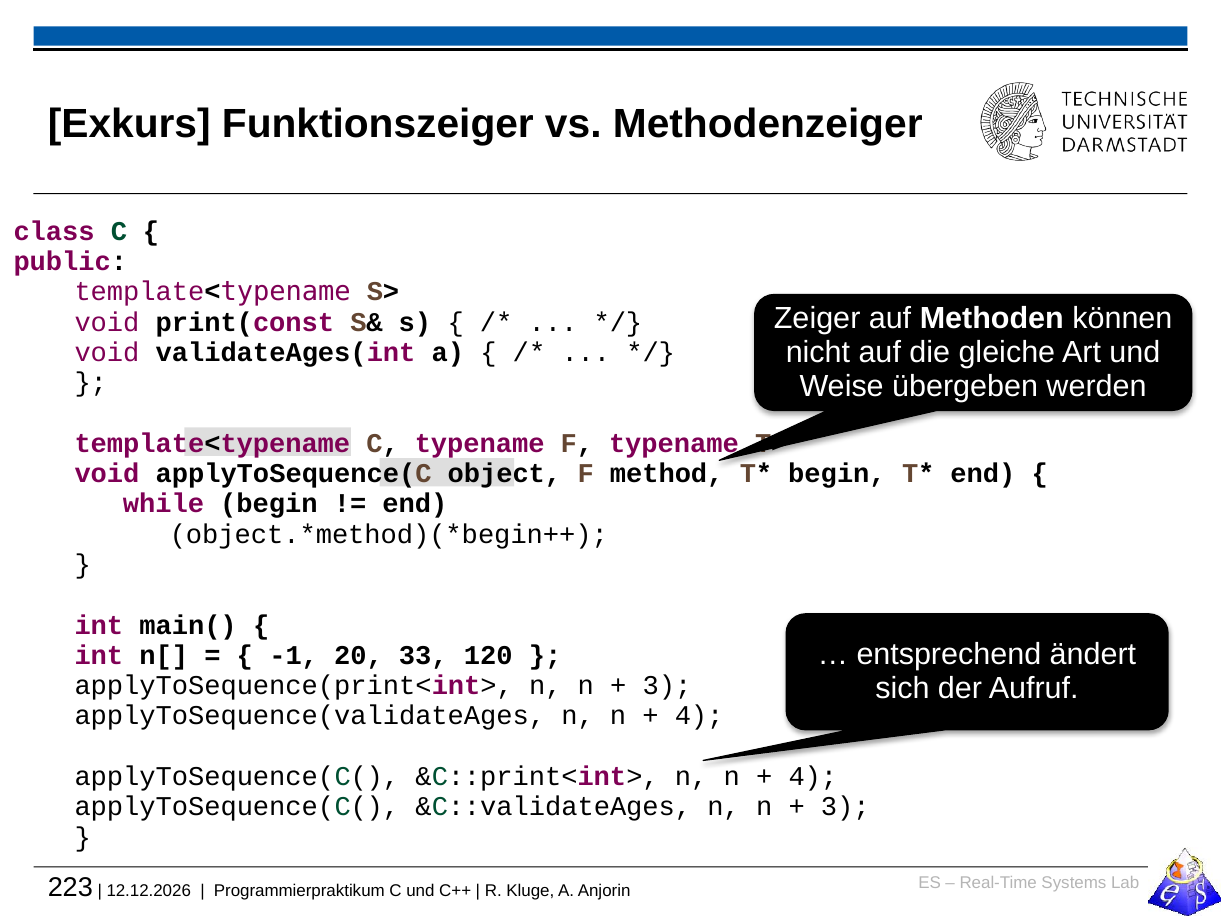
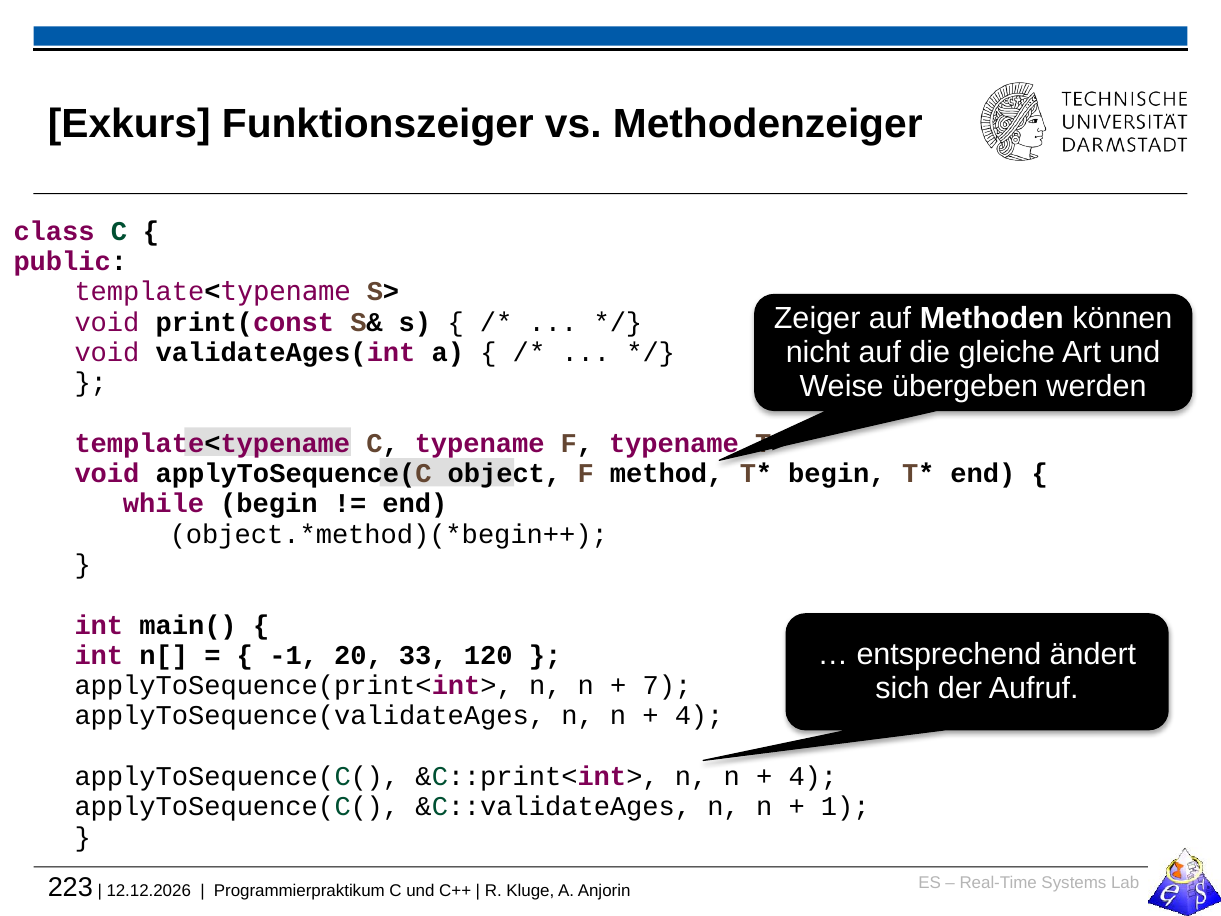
3 at (667, 686): 3 -> 7
3 at (845, 807): 3 -> 1
